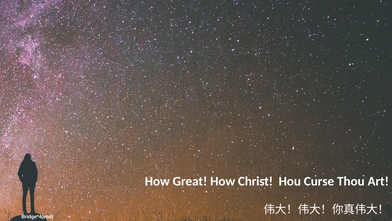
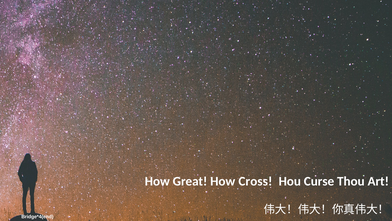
Christ: Christ -> Cross
